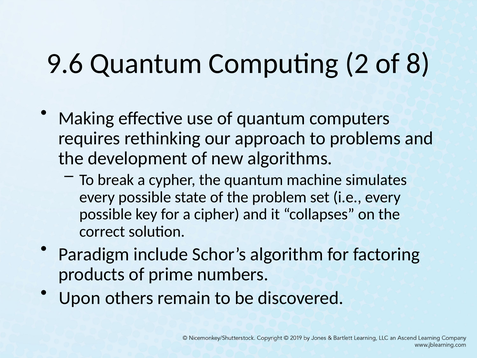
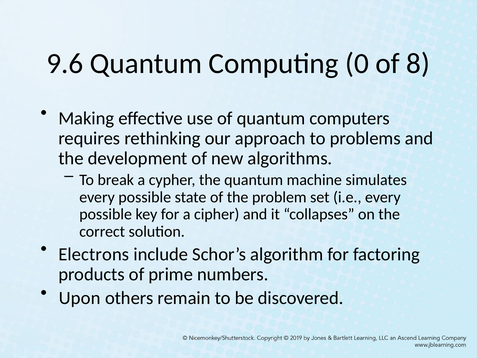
2: 2 -> 0
Paradigm: Paradigm -> Electrons
